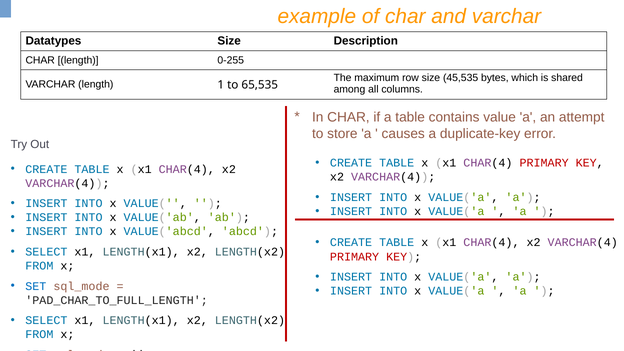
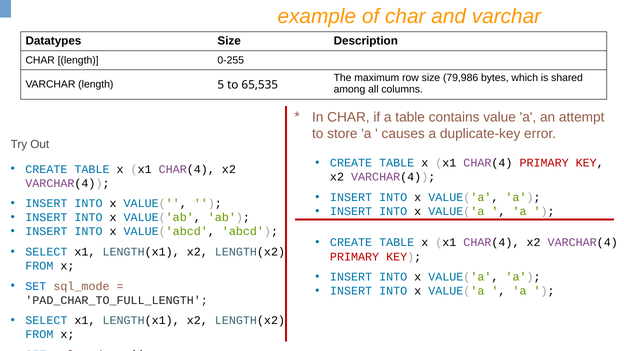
45,535: 45,535 -> 79,986
1: 1 -> 5
